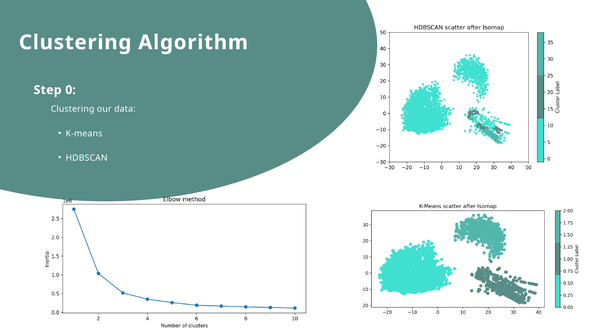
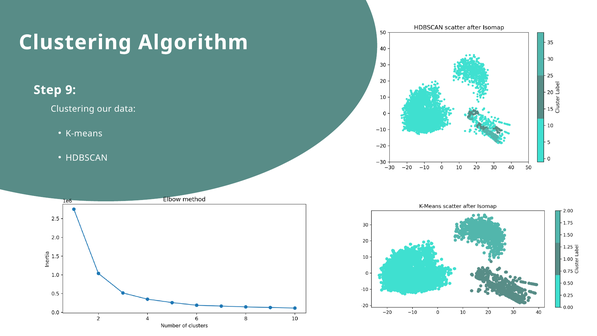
0: 0 -> 9
